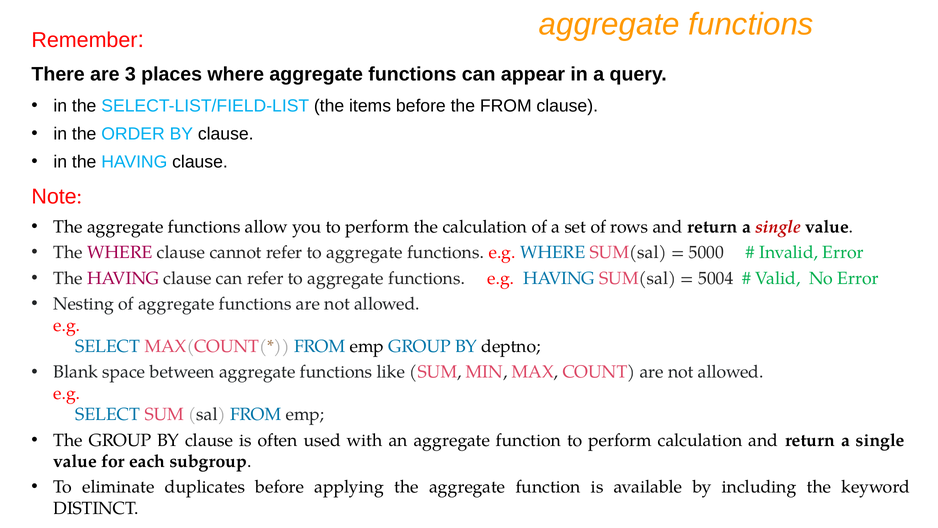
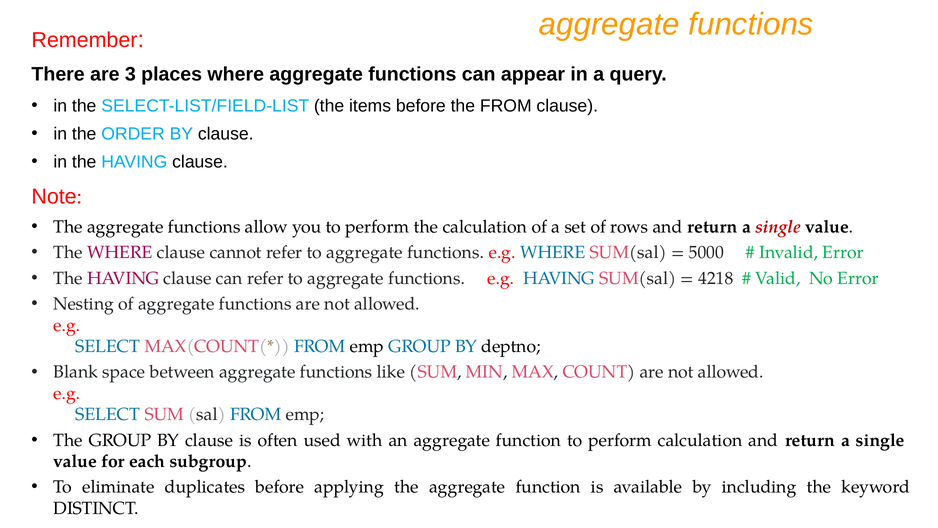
5004: 5004 -> 4218
